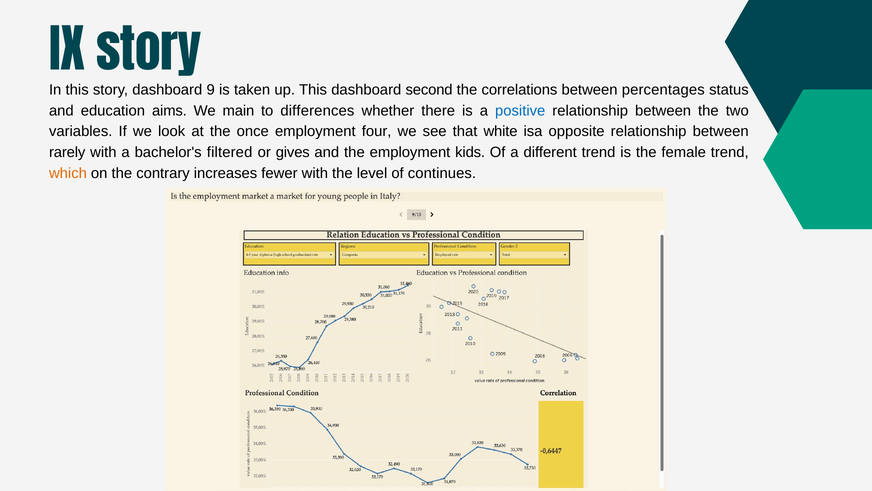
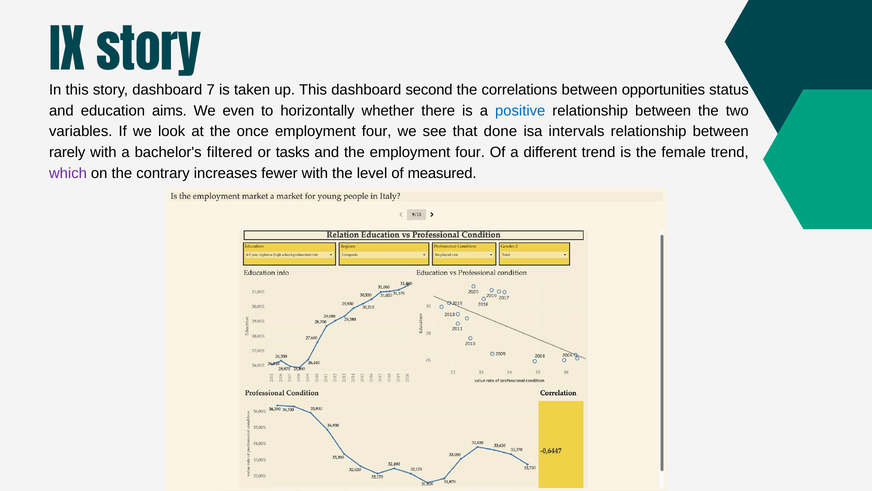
9: 9 -> 7
percentages: percentages -> opportunities
main: main -> even
differences: differences -> horizontally
white: white -> done
opposite: opposite -> intervals
gives: gives -> tasks
the employment kids: kids -> four
which colour: orange -> purple
continues: continues -> measured
